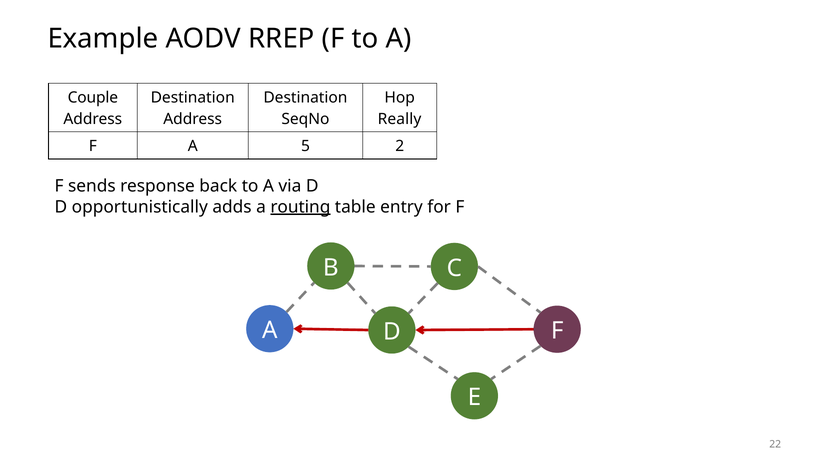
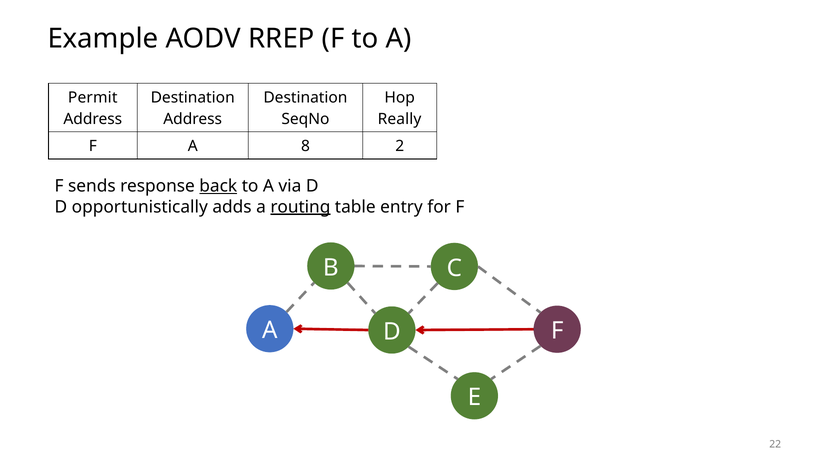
Couple: Couple -> Permit
5: 5 -> 8
back underline: none -> present
